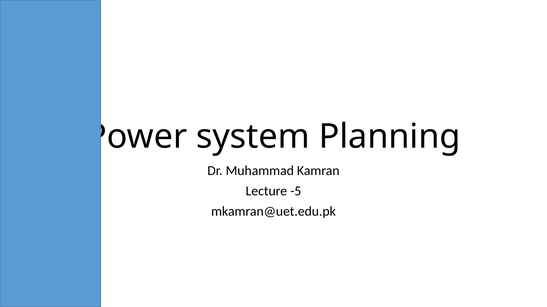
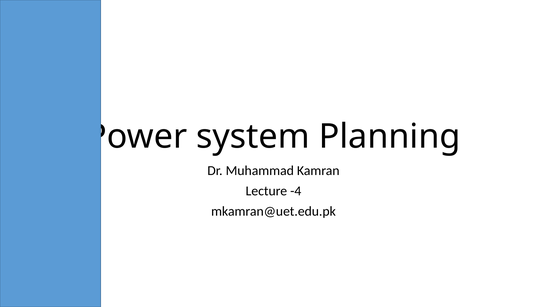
-5: -5 -> -4
